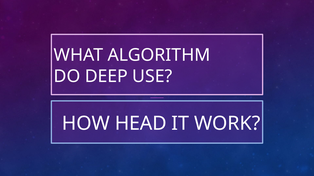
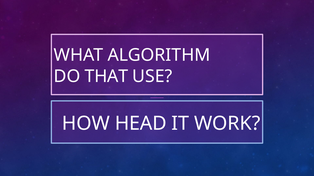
DEEP: DEEP -> THAT
